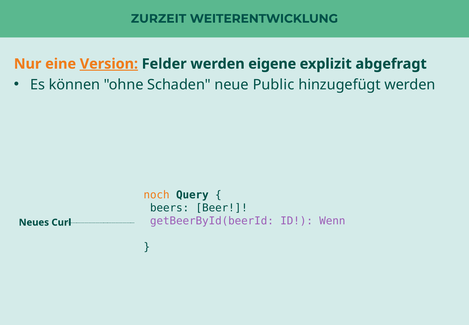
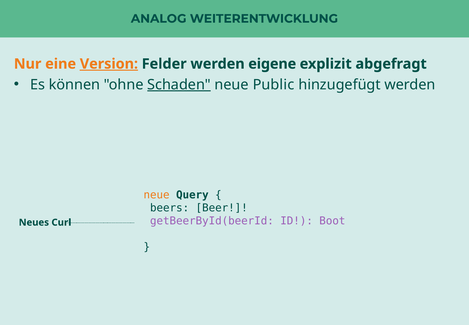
ZURZEIT: ZURZEIT -> ANALOG
Schaden underline: none -> present
noch at (157, 195): noch -> neue
Wenn: Wenn -> Boot
